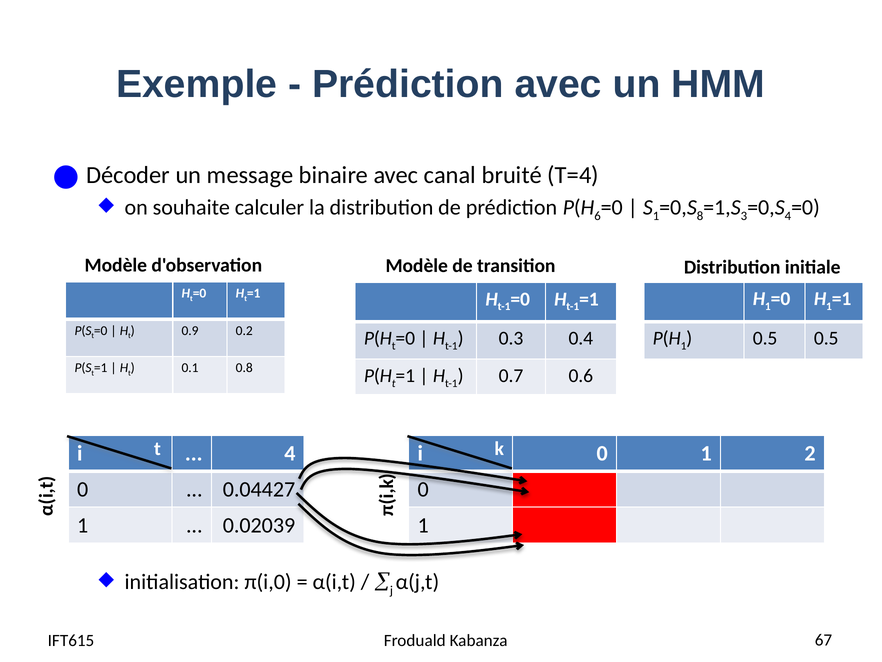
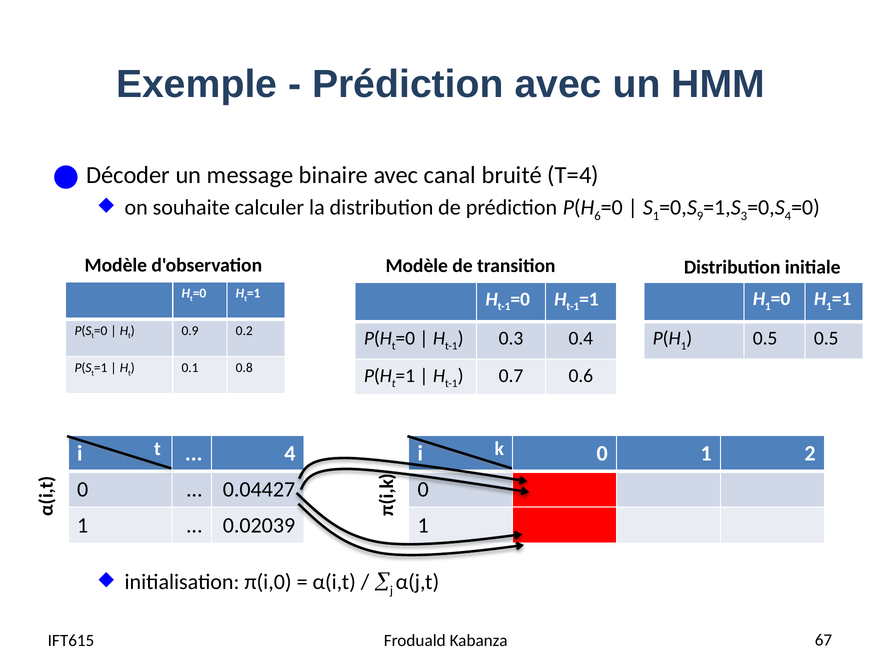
8: 8 -> 9
